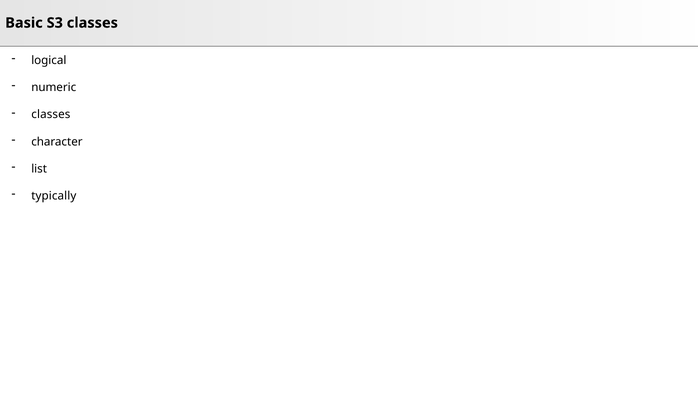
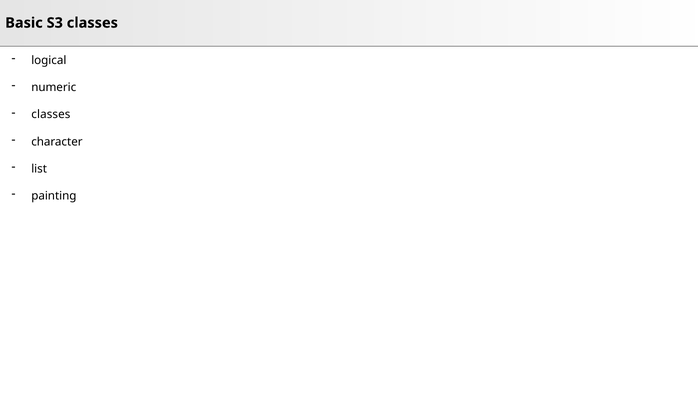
typically: typically -> painting
